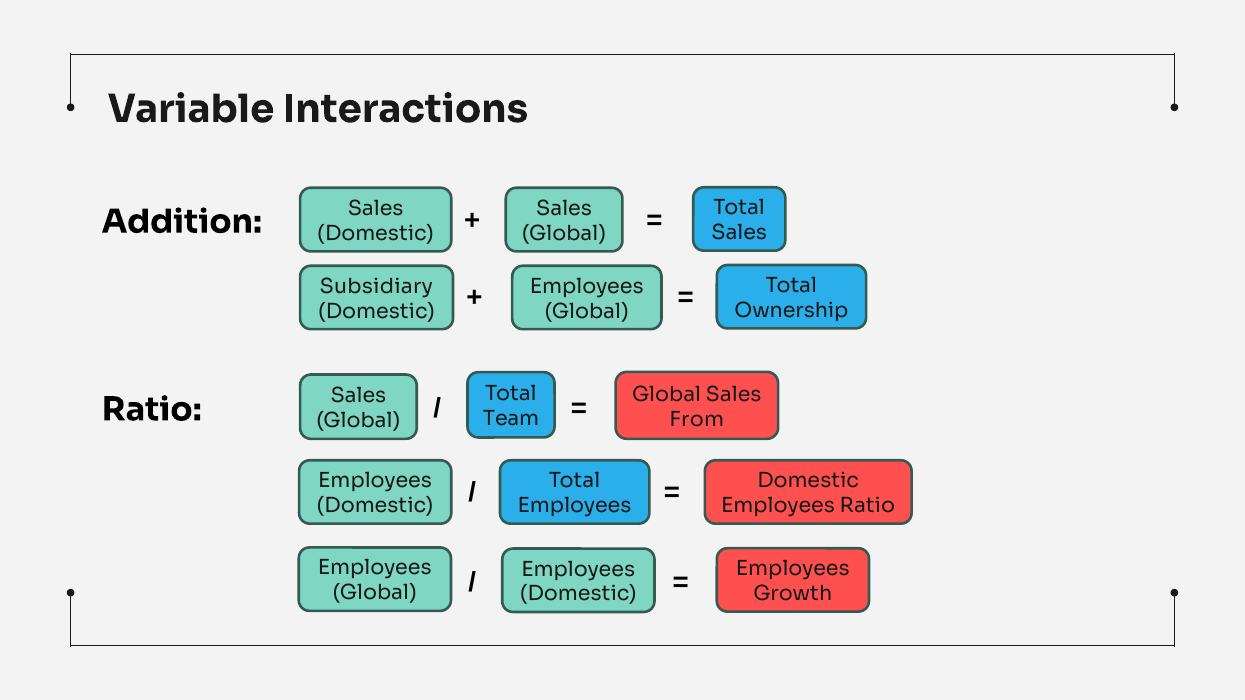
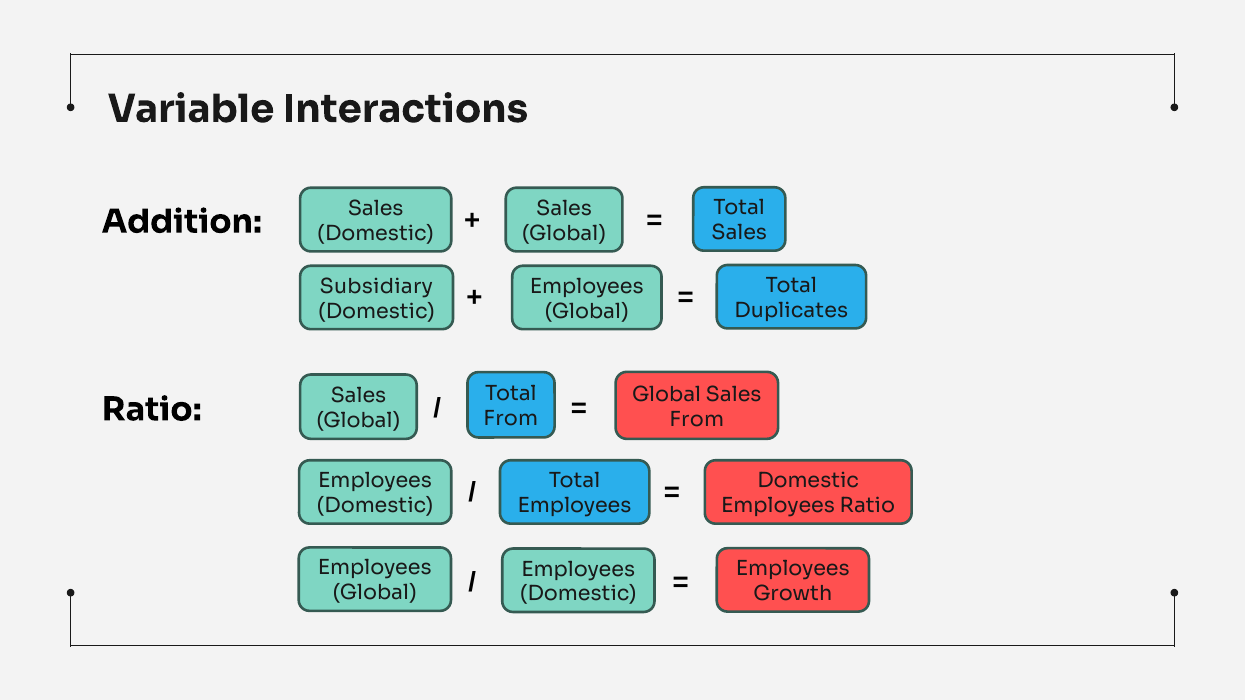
Ownership: Ownership -> Duplicates
Team at (511, 419): Team -> From
